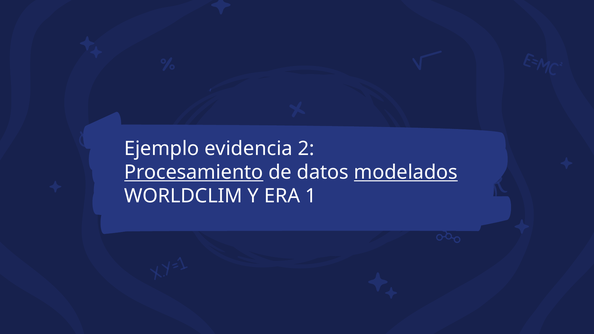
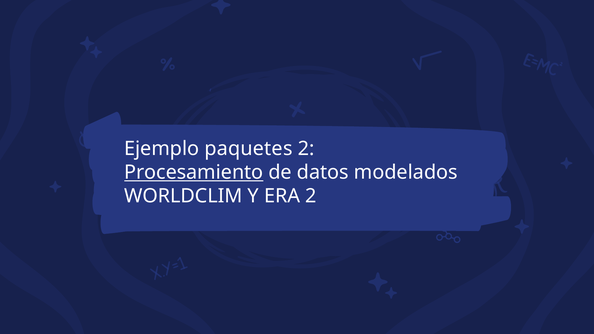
evidencia: evidencia -> paquetes
modelados underline: present -> none
ERA 1: 1 -> 2
